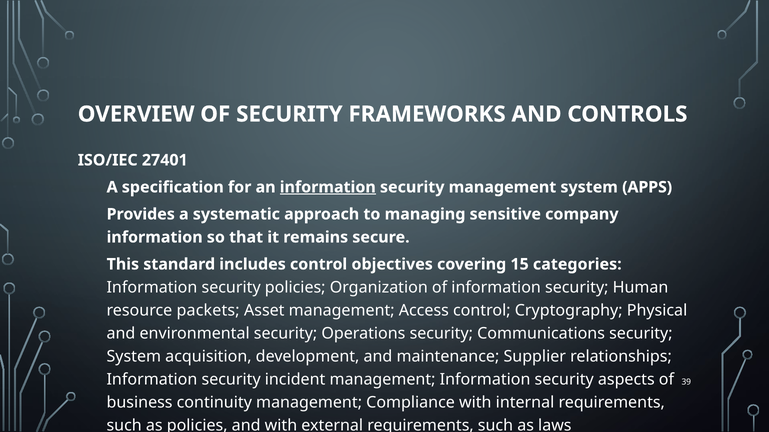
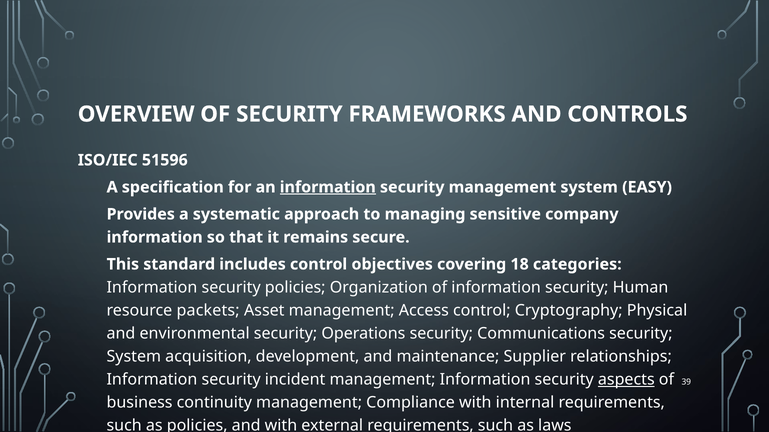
27401: 27401 -> 51596
APPS: APPS -> EASY
15: 15 -> 18
aspects underline: none -> present
